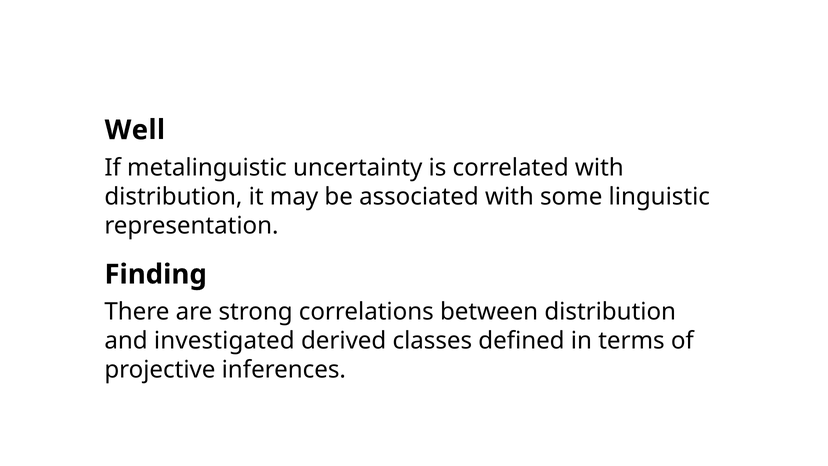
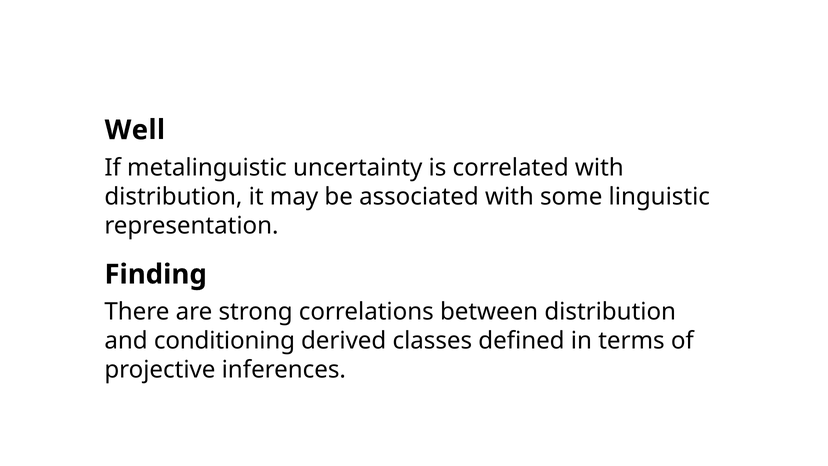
investigated: investigated -> conditioning
